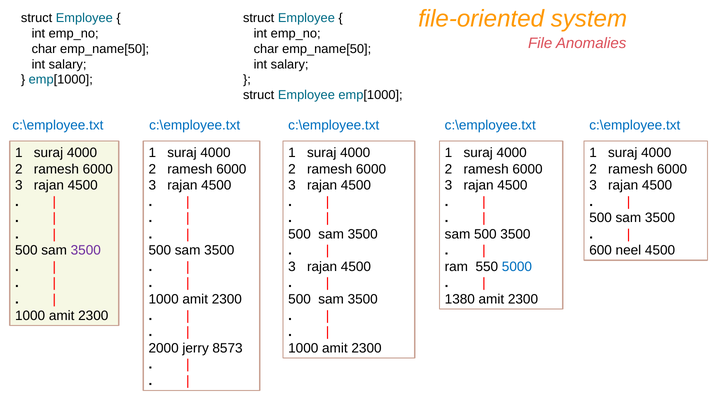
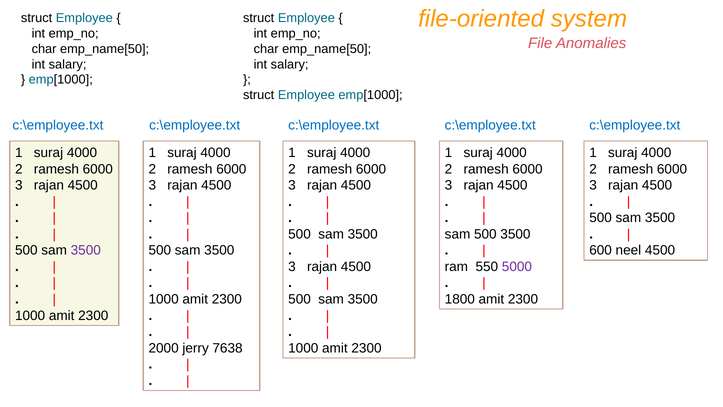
5000 colour: blue -> purple
1380: 1380 -> 1800
8573: 8573 -> 7638
